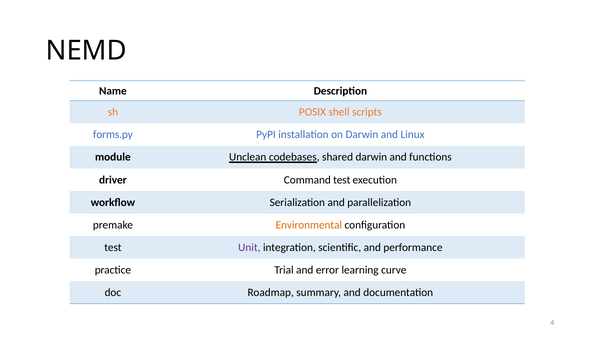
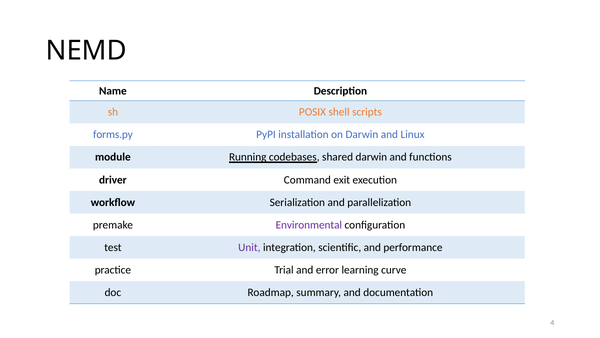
Unclean: Unclean -> Running
Command test: test -> exit
Environmental colour: orange -> purple
